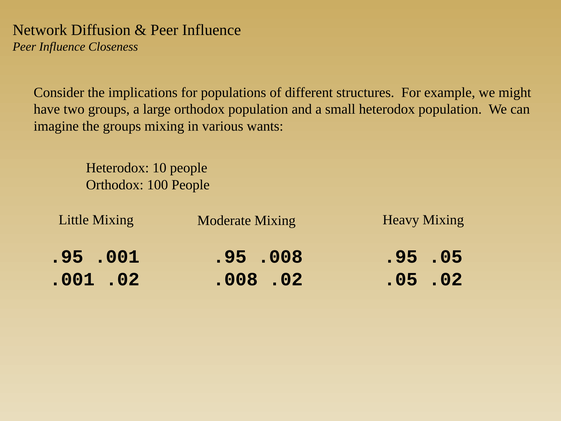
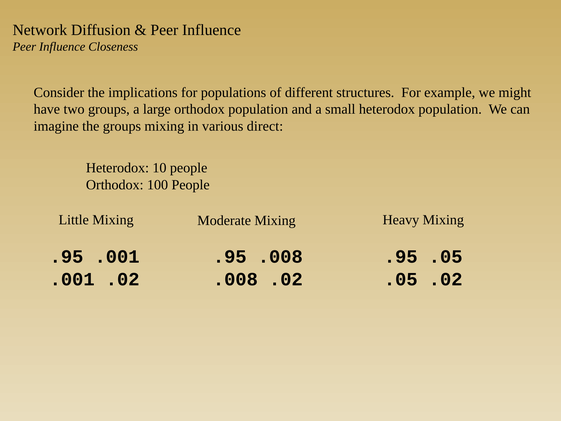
wants: wants -> direct
